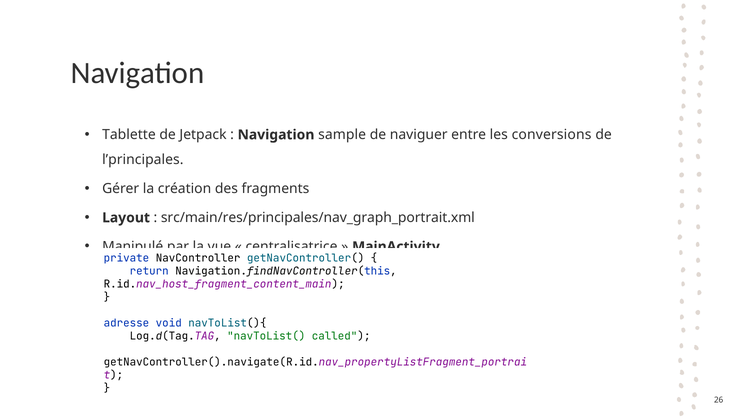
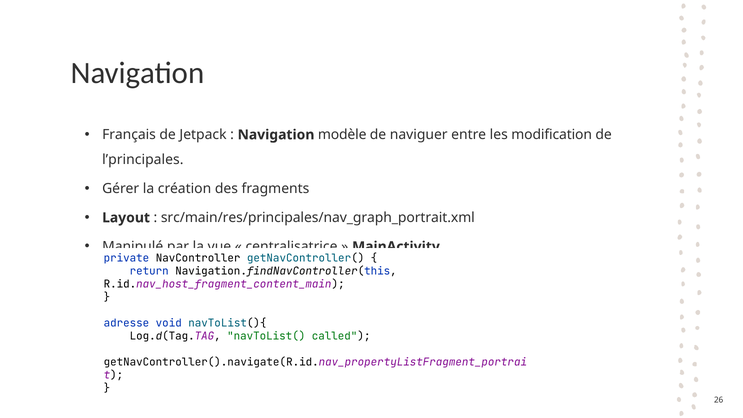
Tablette: Tablette -> Français
sample: sample -> modèle
conversions: conversions -> modification
